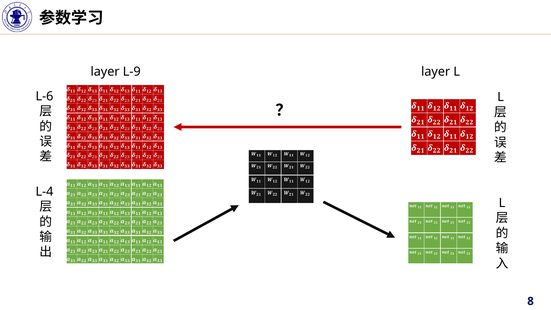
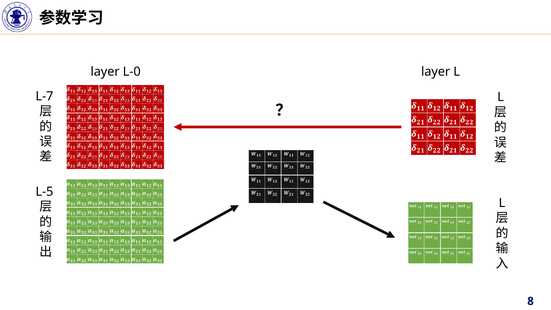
L-9: L-9 -> L-0
L-6: L-6 -> L-7
L-4: L-4 -> L-5
